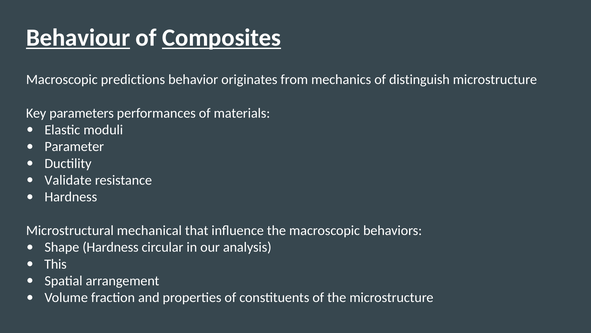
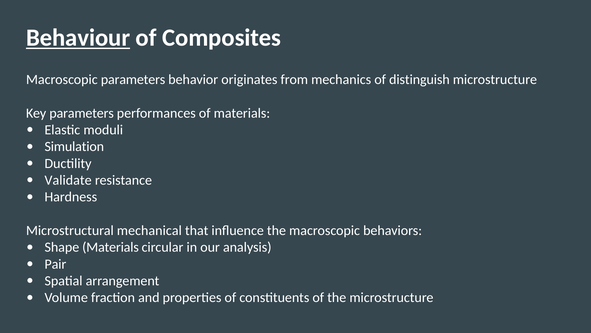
Composites underline: present -> none
Macroscopic predictions: predictions -> parameters
Parameter: Parameter -> Simulation
Shape Hardness: Hardness -> Materials
This: This -> Pair
